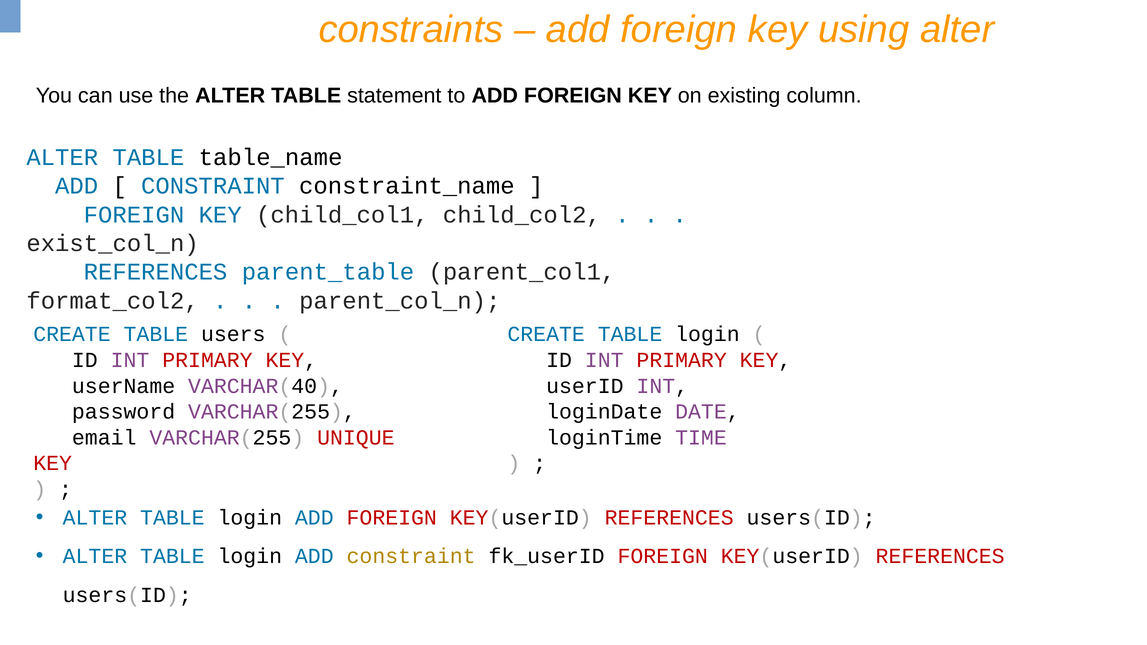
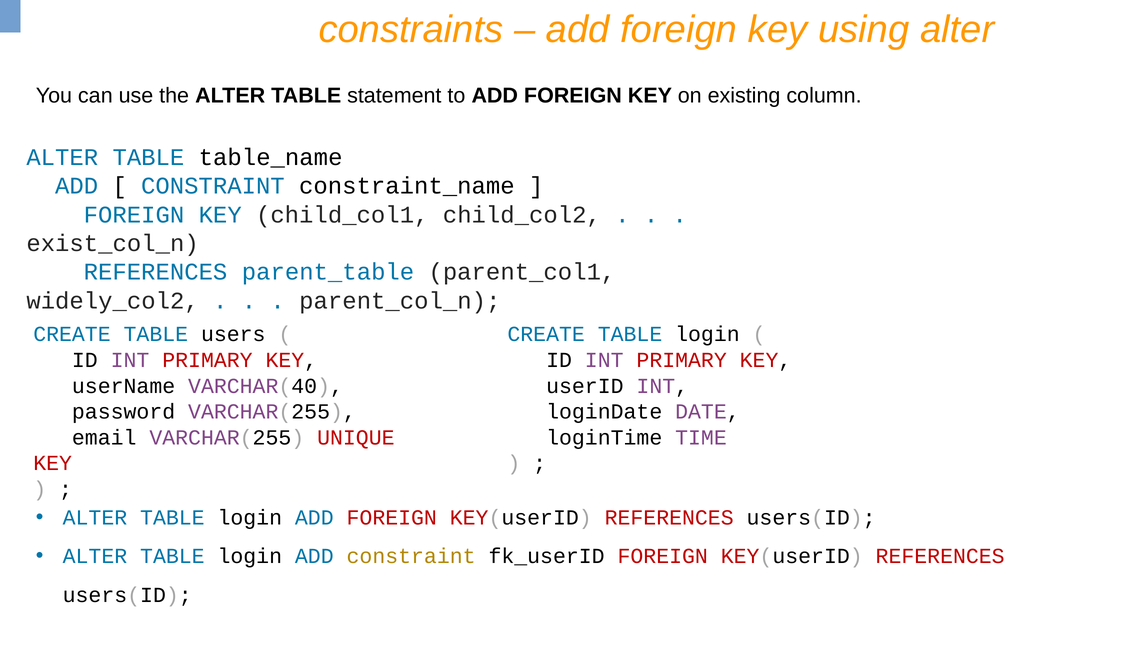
format_col2: format_col2 -> widely_col2
